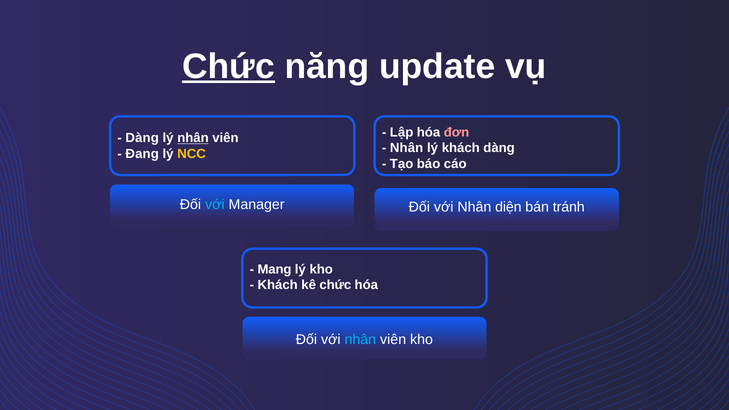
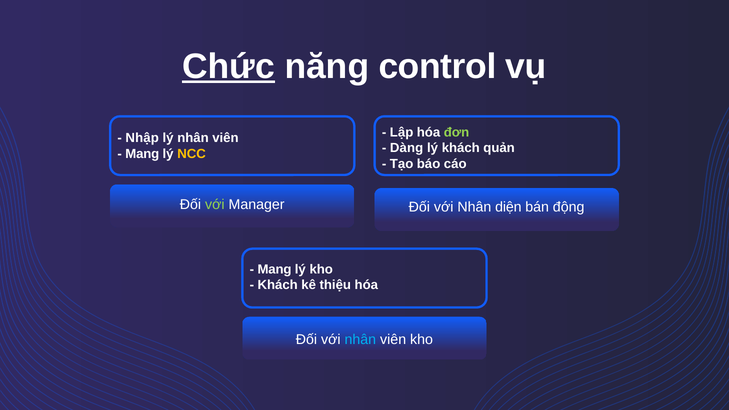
update: update -> control
đơn colour: pink -> light green
Dàng at (142, 138): Dàng -> Nhập
nhân at (193, 138) underline: present -> none
Nhân at (407, 148): Nhân -> Dàng
khách dàng: dàng -> quản
Đang at (142, 154): Đang -> Mang
với at (215, 204) colour: light blue -> light green
tránh: tránh -> động
kê chức: chức -> thiệu
